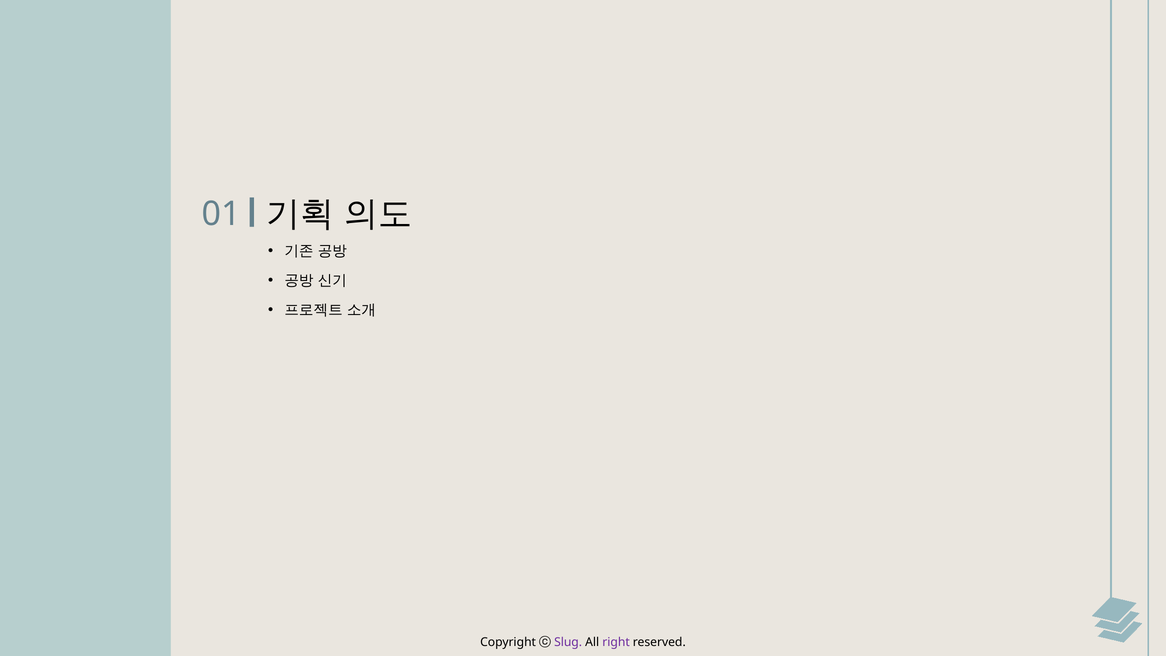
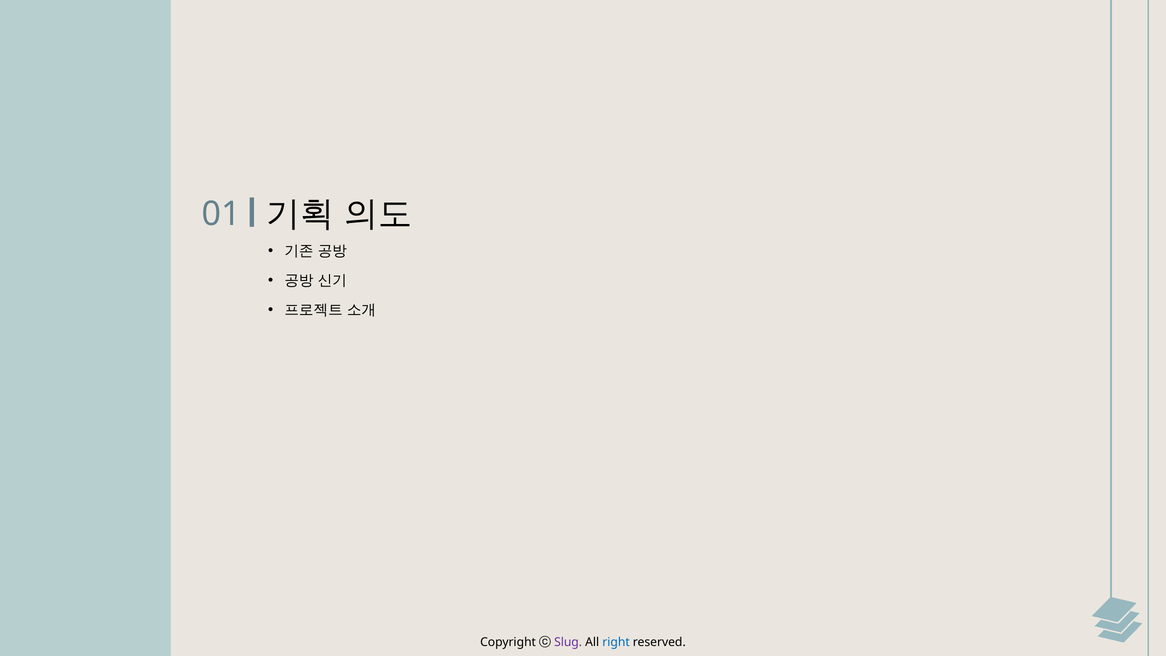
right colour: purple -> blue
